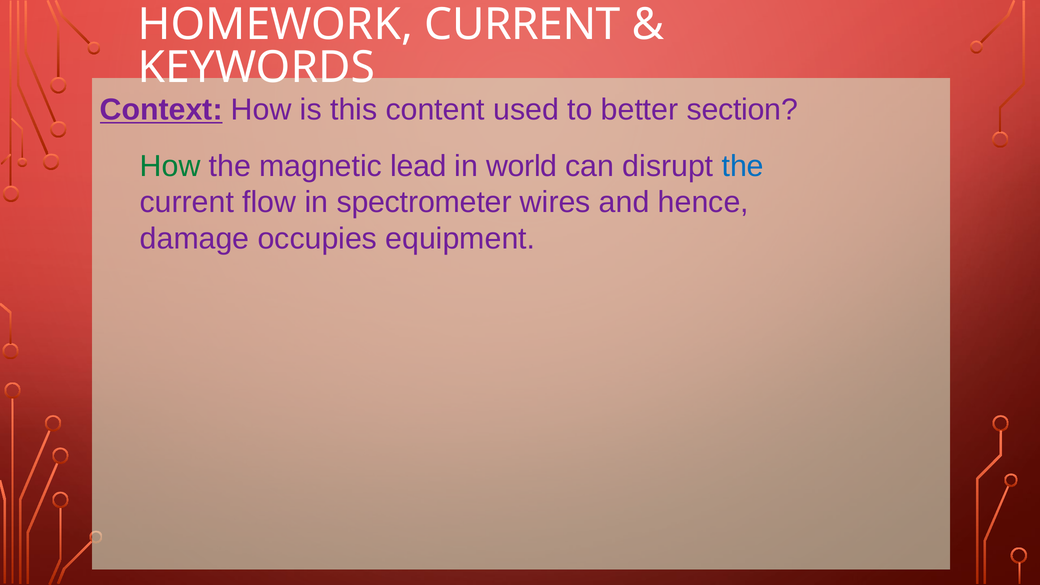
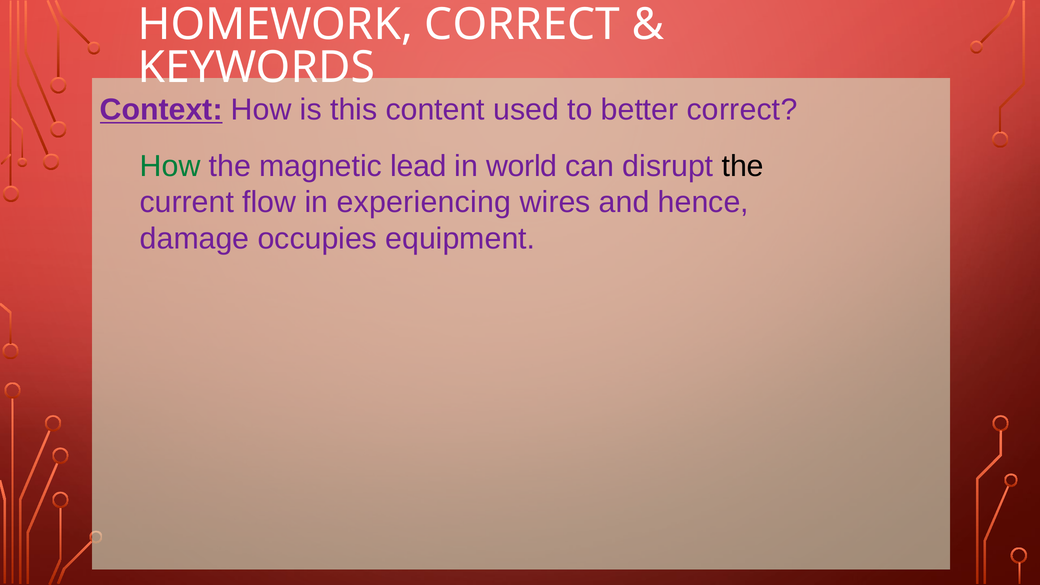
HOMEWORK CURRENT: CURRENT -> CORRECT
better section: section -> correct
the at (743, 166) colour: blue -> black
spectrometer: spectrometer -> experiencing
